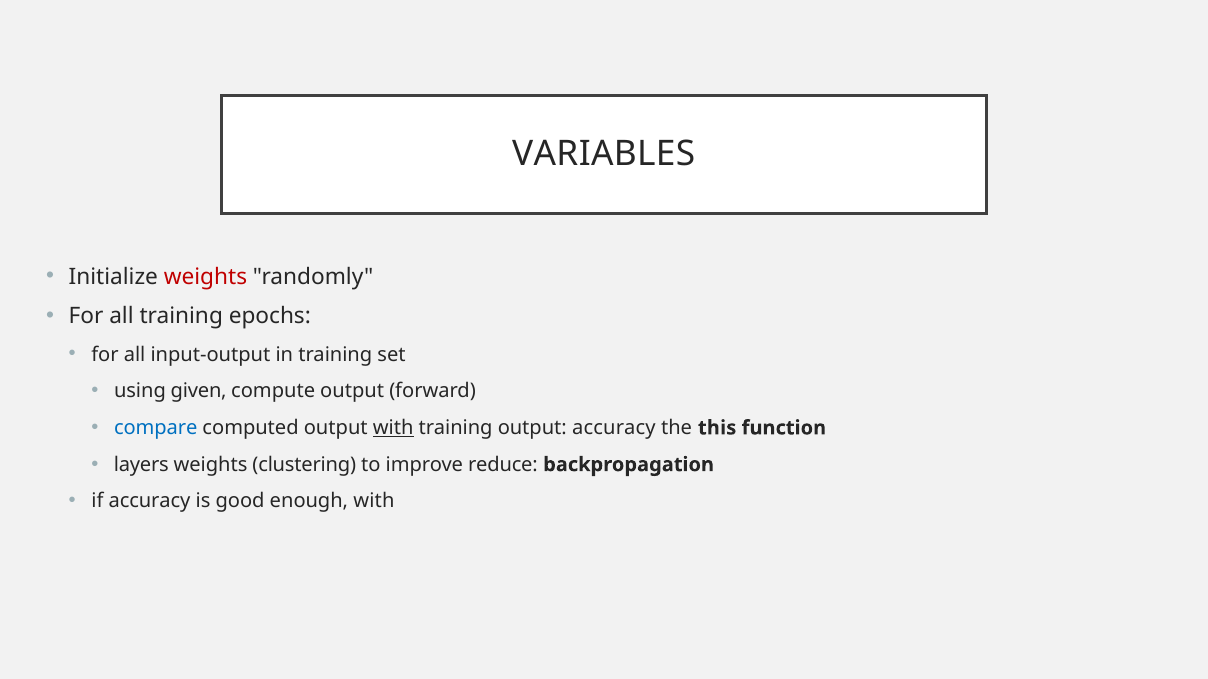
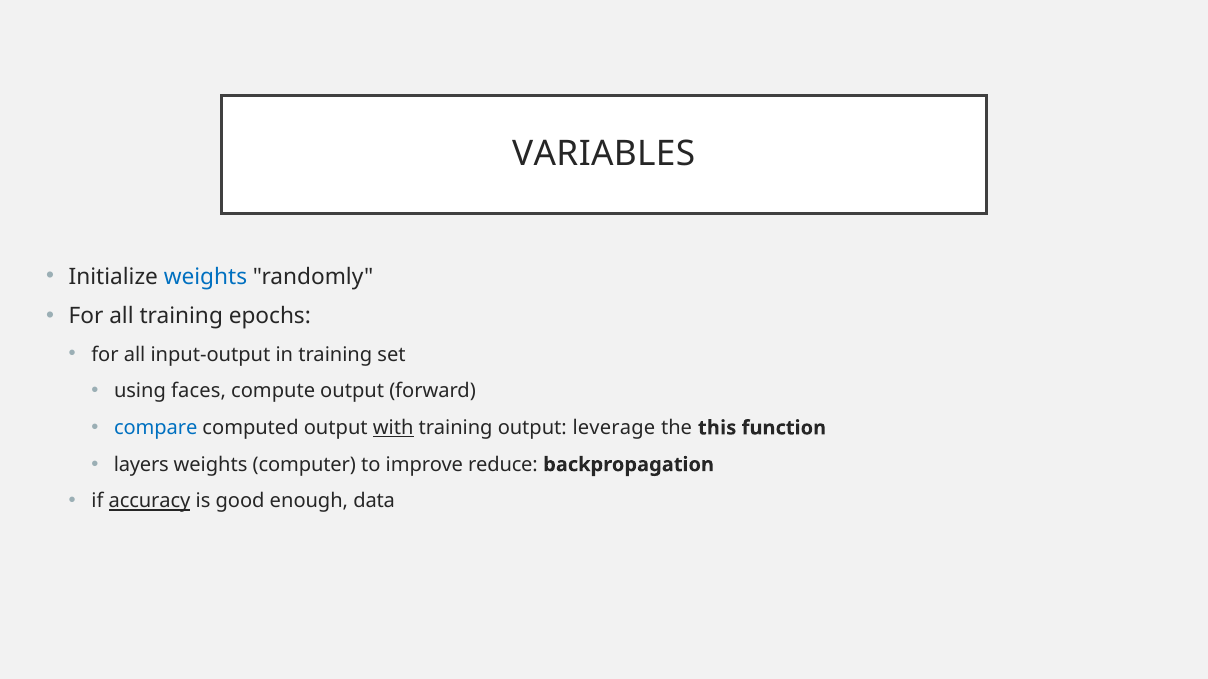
weights at (205, 277) colour: red -> blue
given: given -> faces
output accuracy: accuracy -> leverage
clustering: clustering -> computer
accuracy at (150, 502) underline: none -> present
enough with: with -> data
